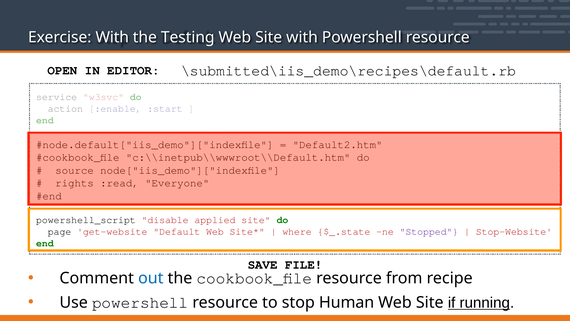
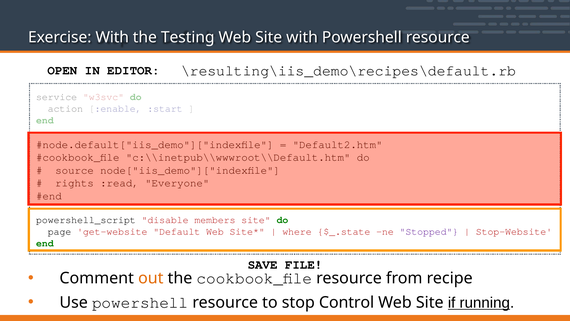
\submitted\iis_demo\recipes\default.rb: \submitted\iis_demo\recipes\default.rb -> \resulting\iis_demo\recipes\default.rb
applied: applied -> members
out colour: blue -> orange
Human: Human -> Control
